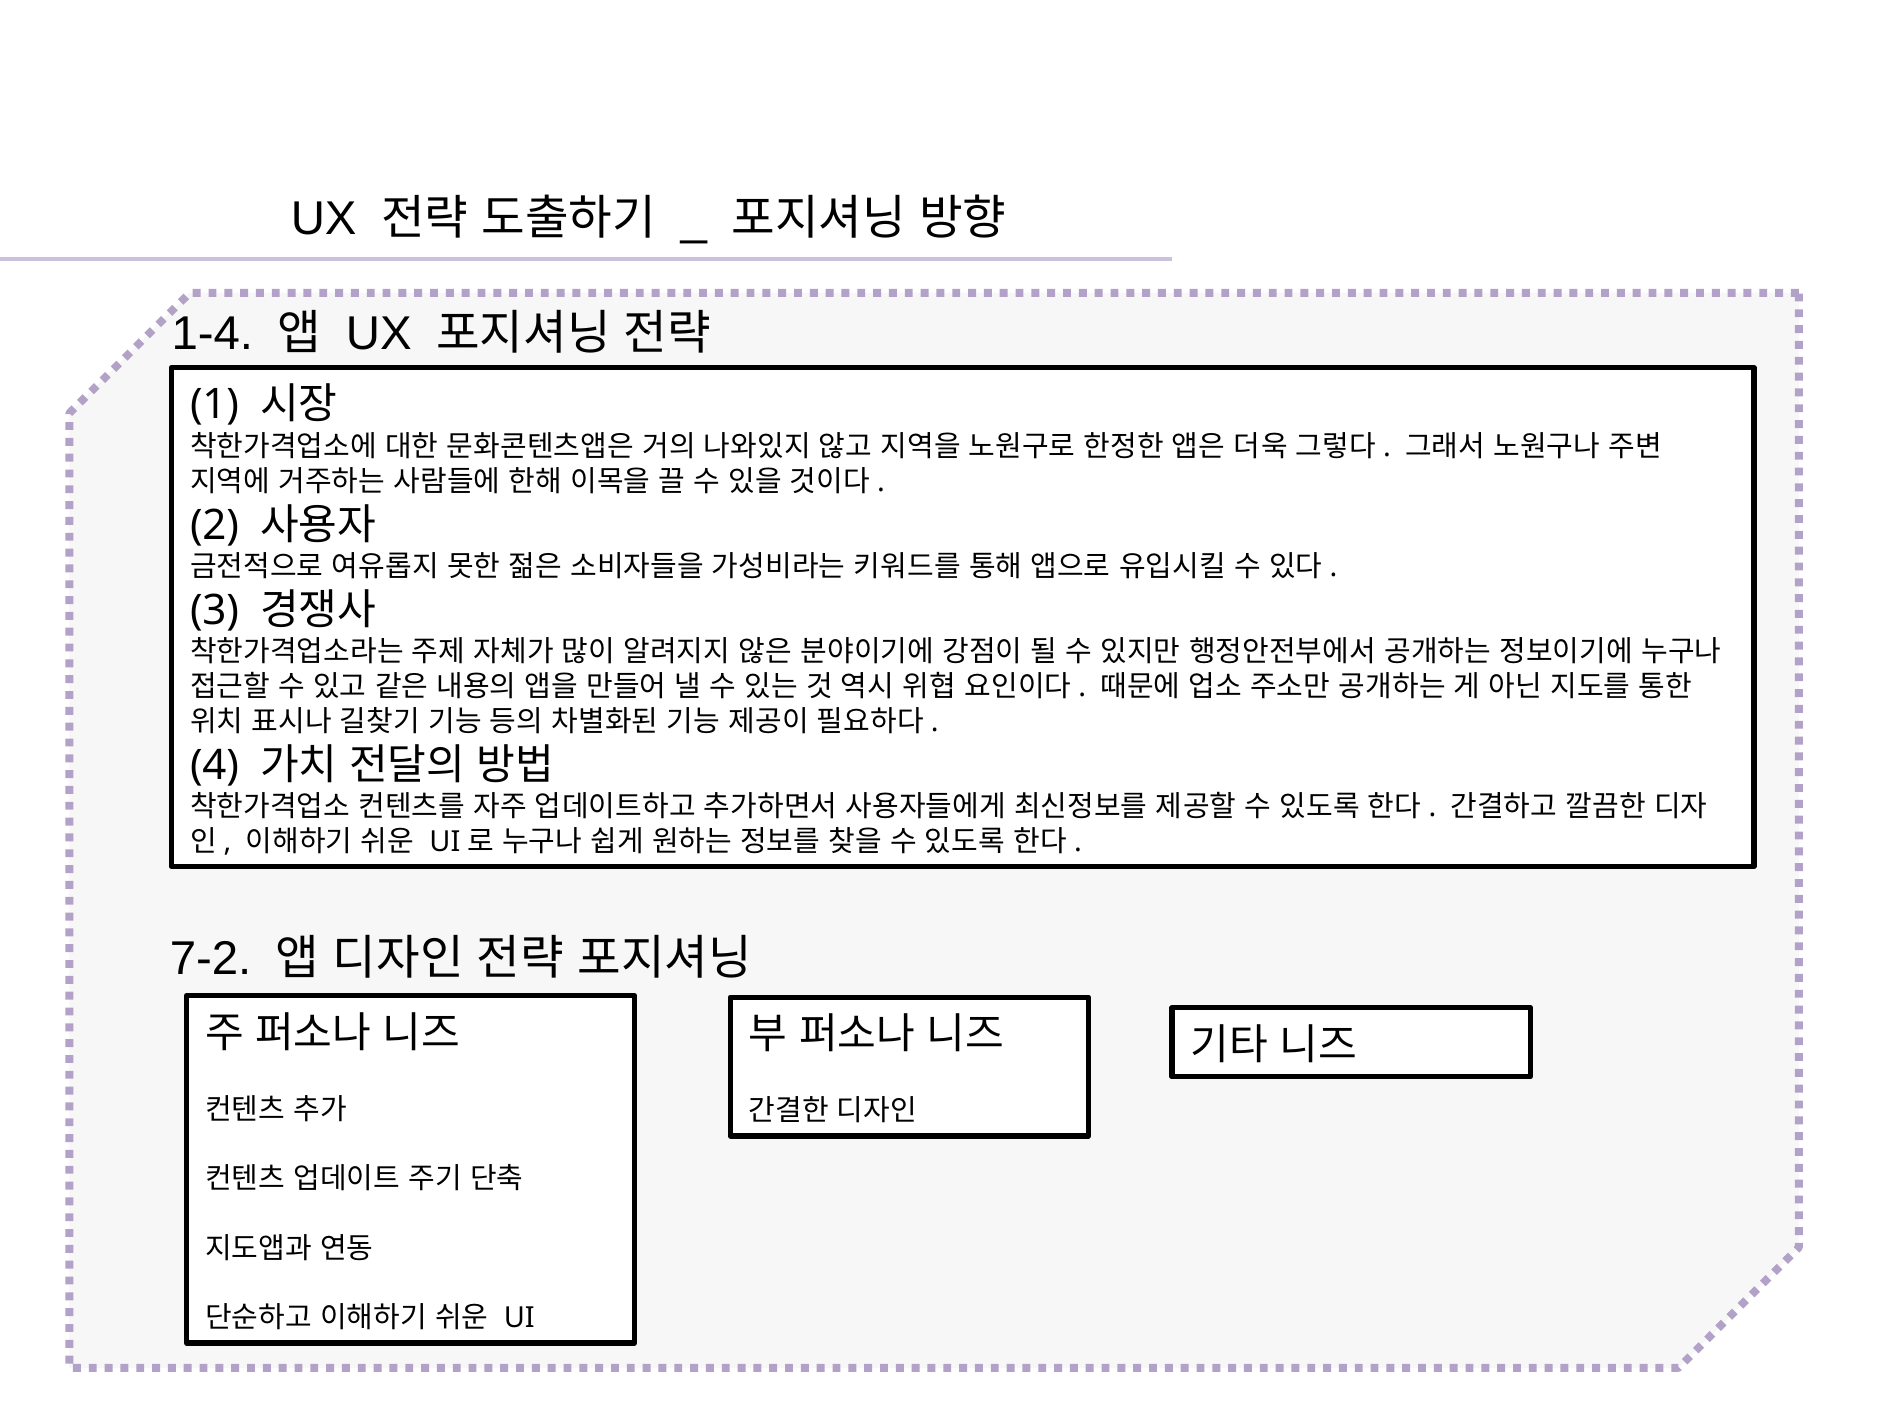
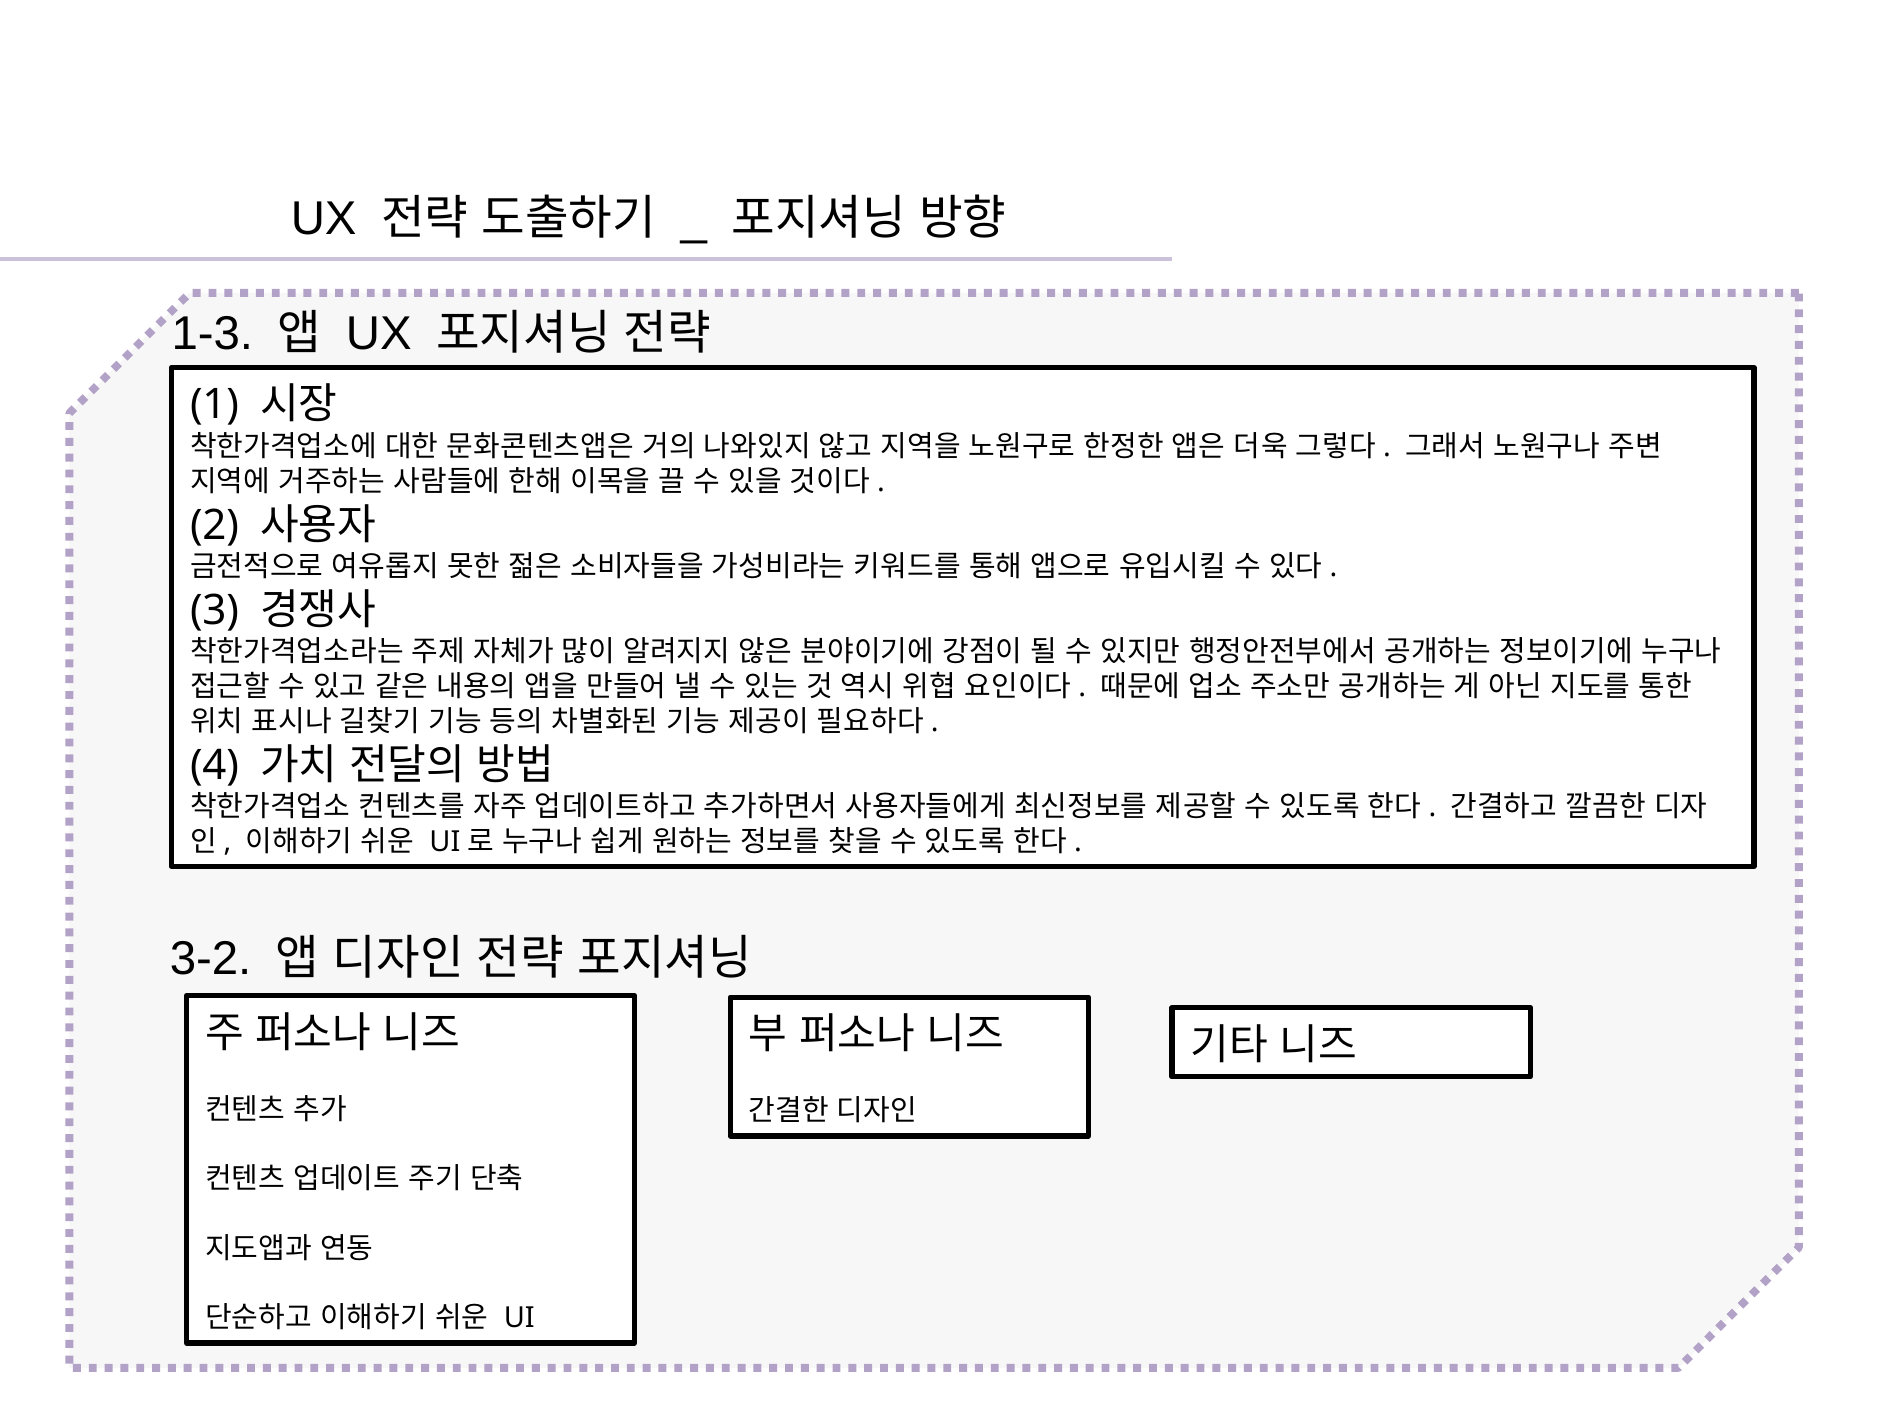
1-4: 1-4 -> 1-3
7-2: 7-2 -> 3-2
